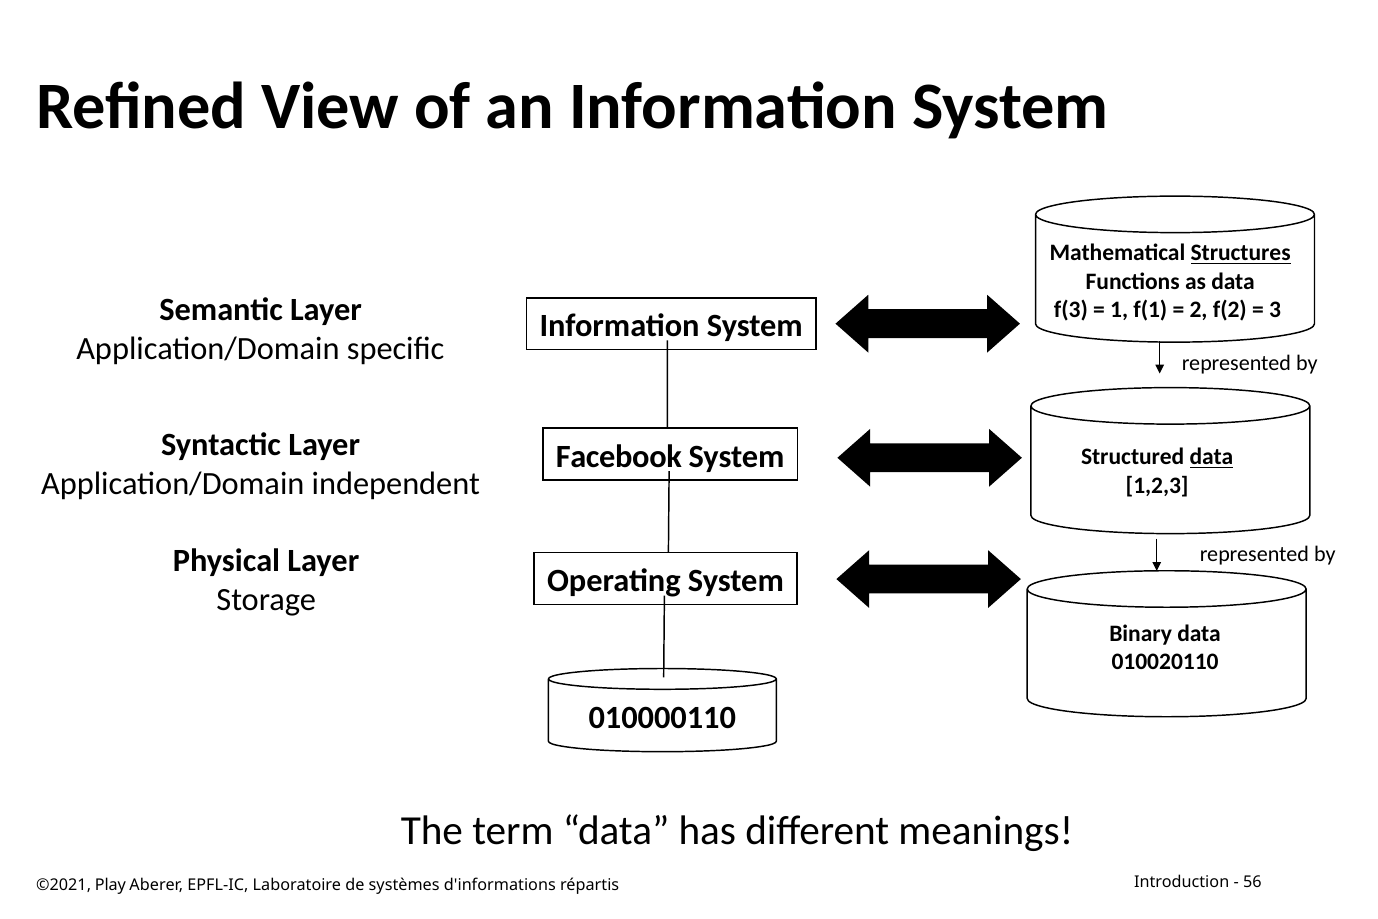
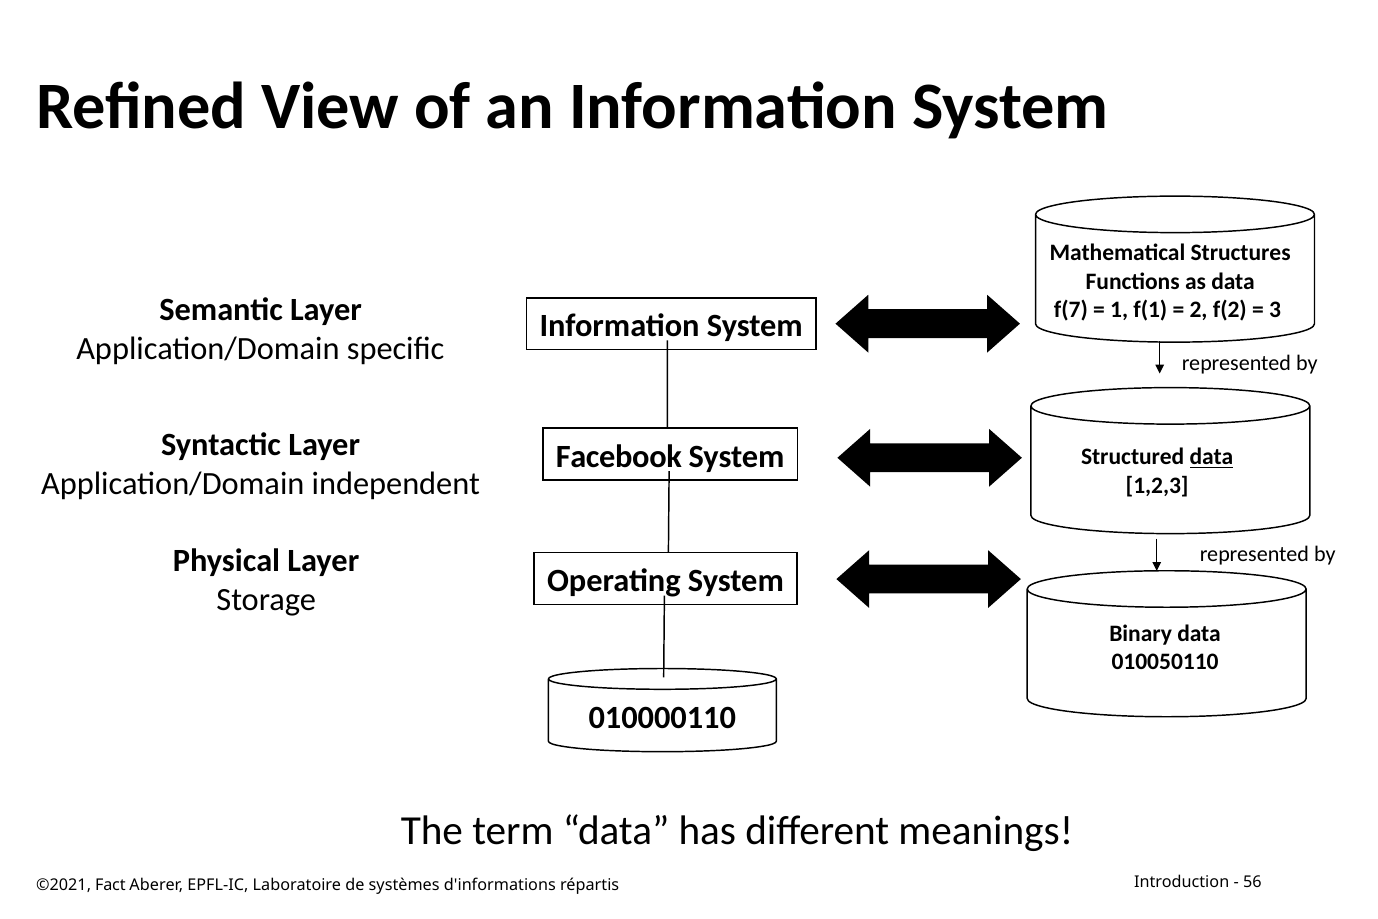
Structures underline: present -> none
f(3: f(3 -> f(7
010020110: 010020110 -> 010050110
Play: Play -> Fact
